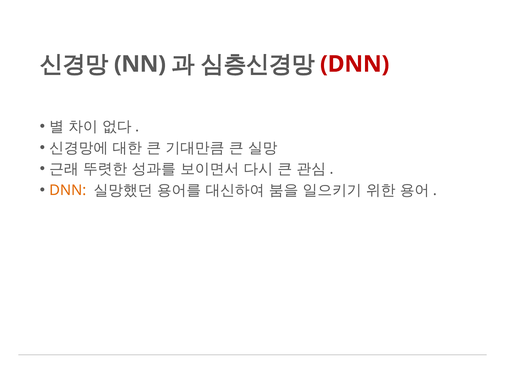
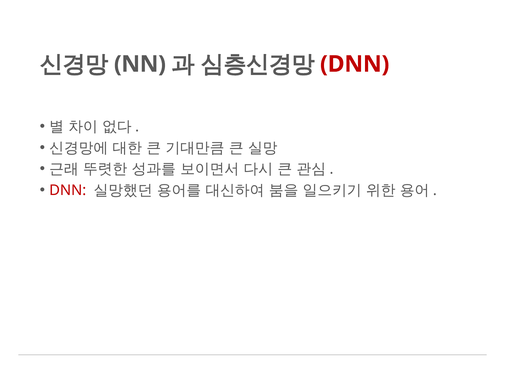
DNN at (68, 190) colour: orange -> red
